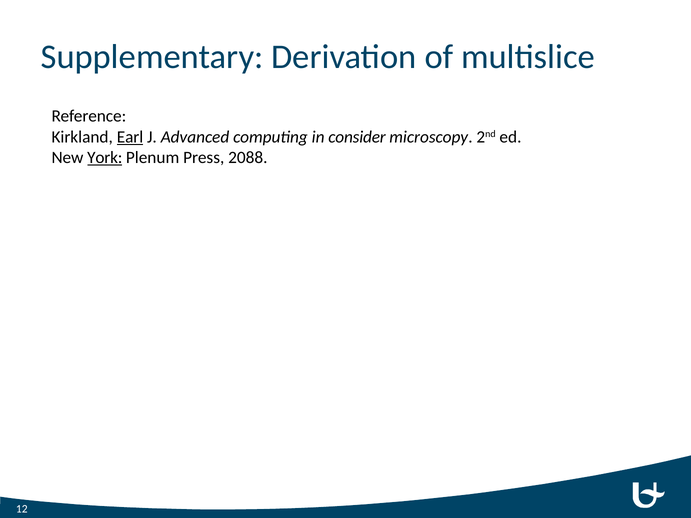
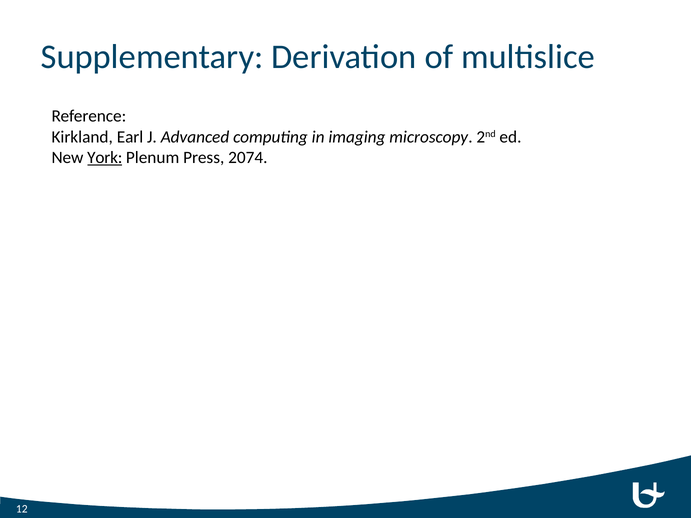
Earl underline: present -> none
consider: consider -> imaging
2088: 2088 -> 2074
